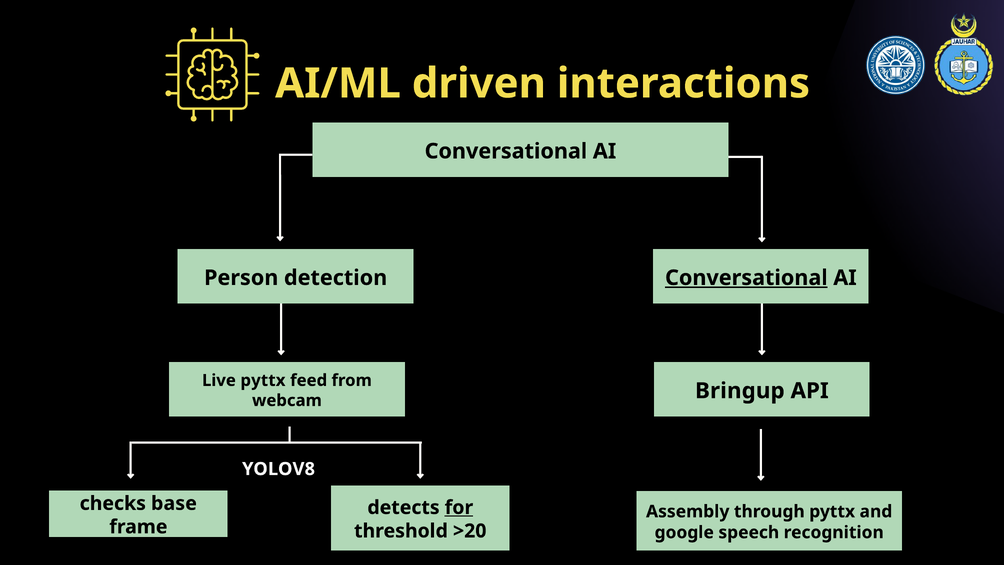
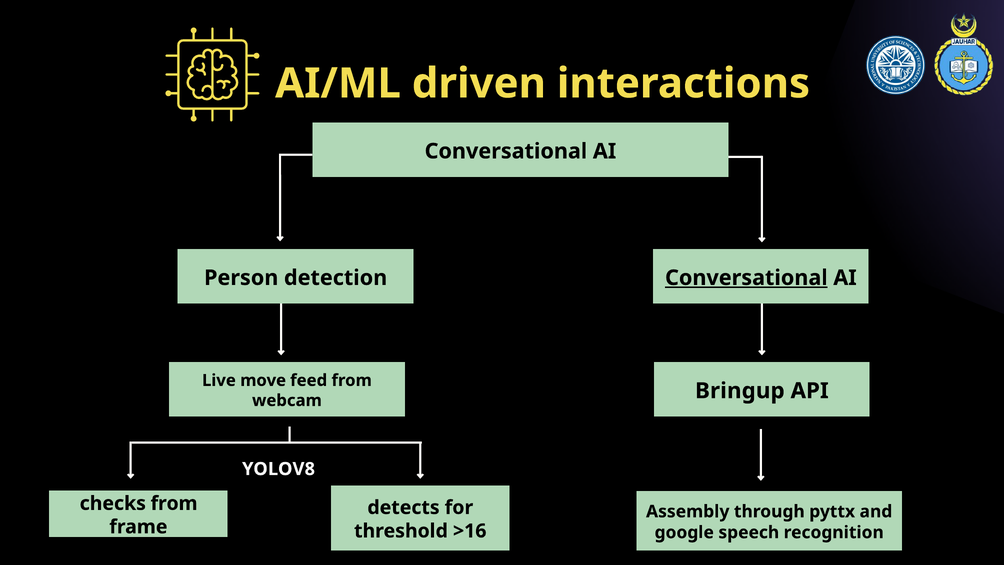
Live pyttx: pyttx -> move
checks base: base -> from
for underline: present -> none
>20: >20 -> >16
